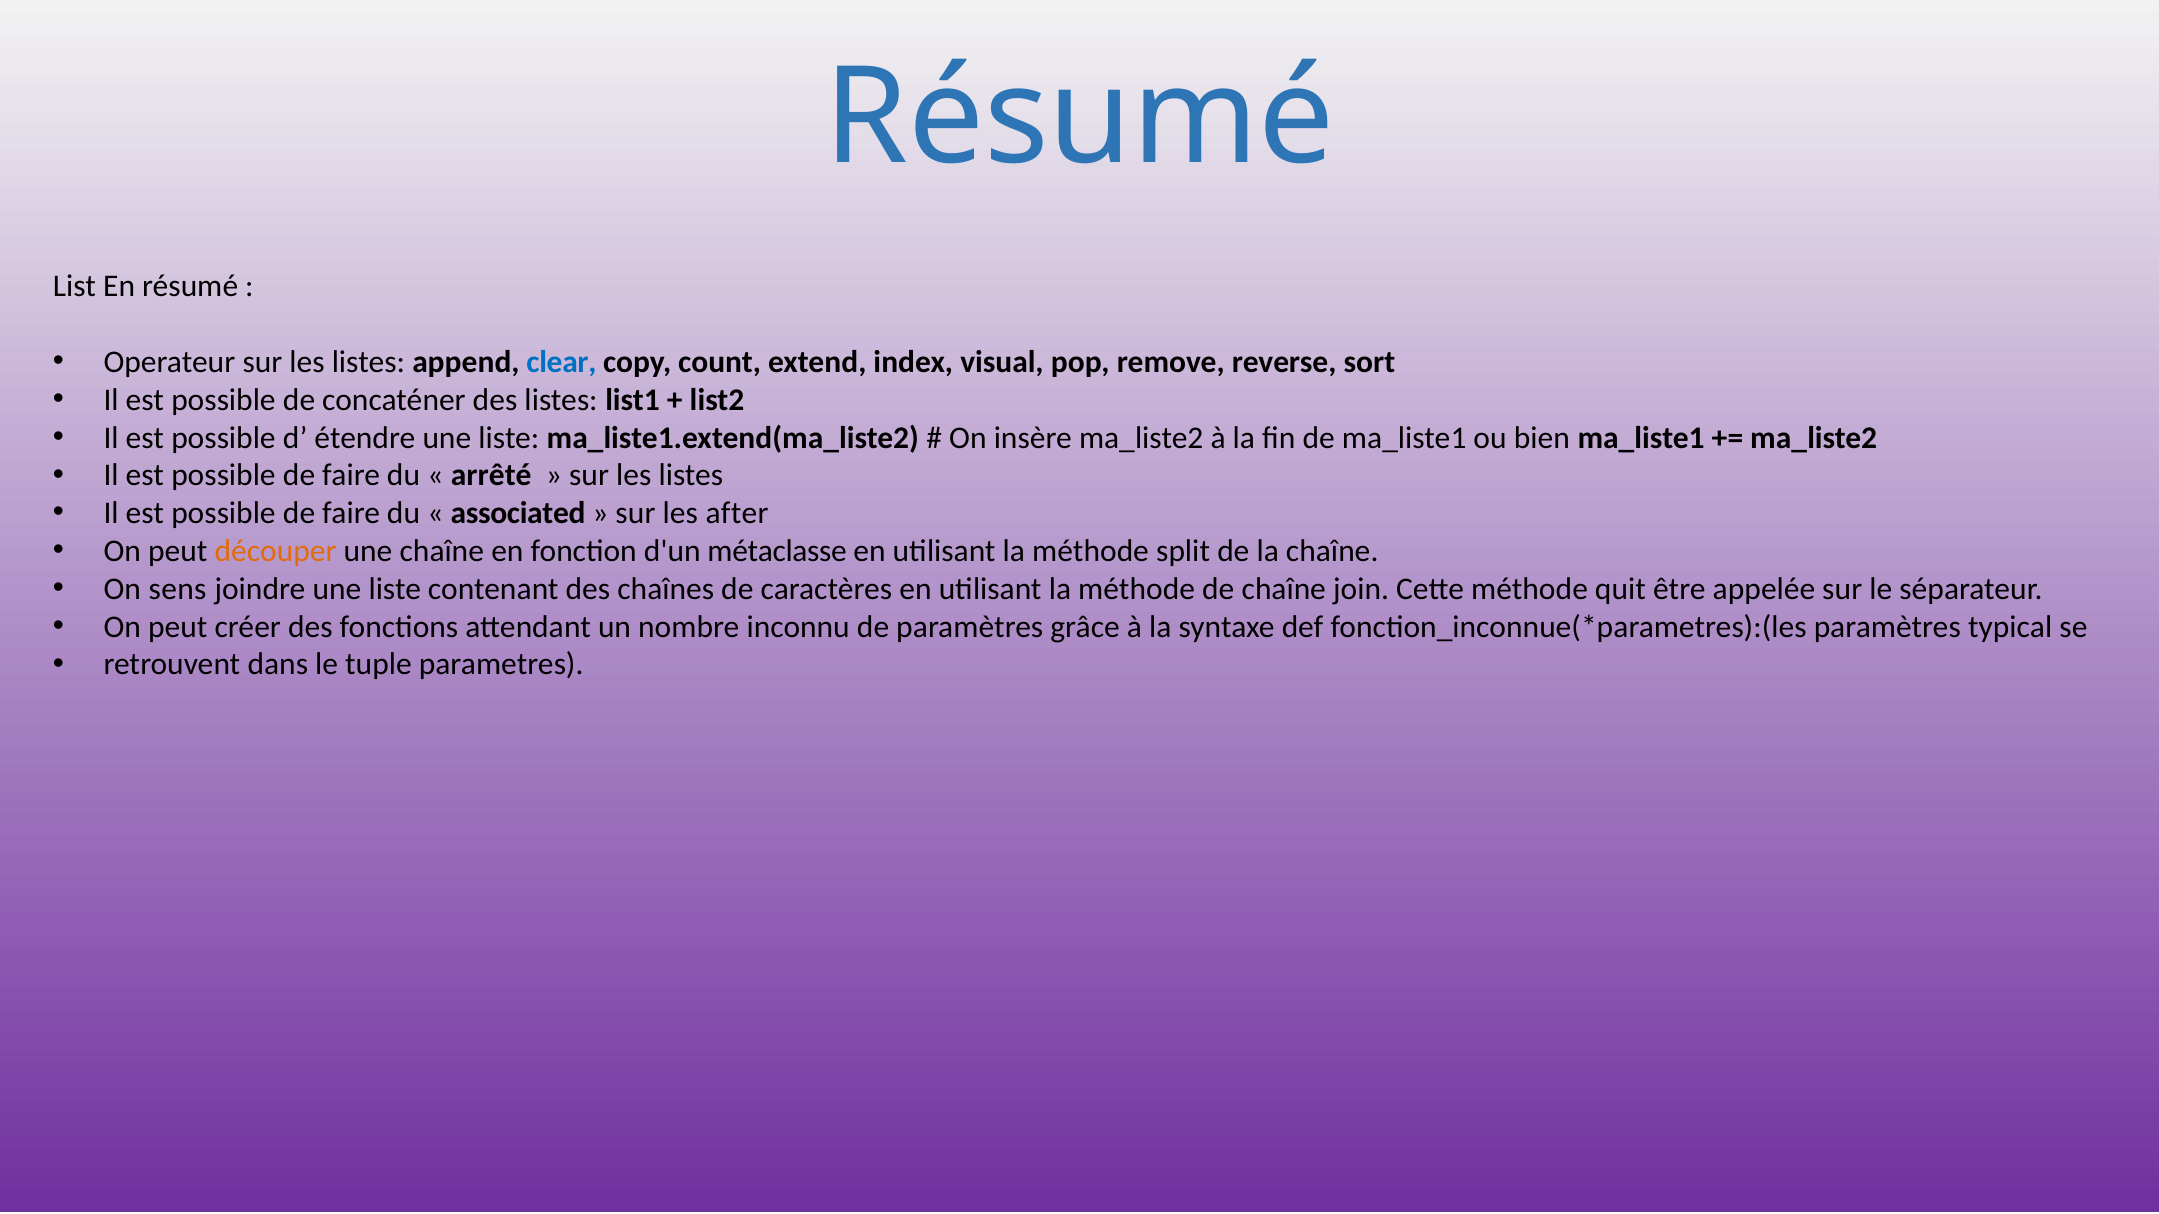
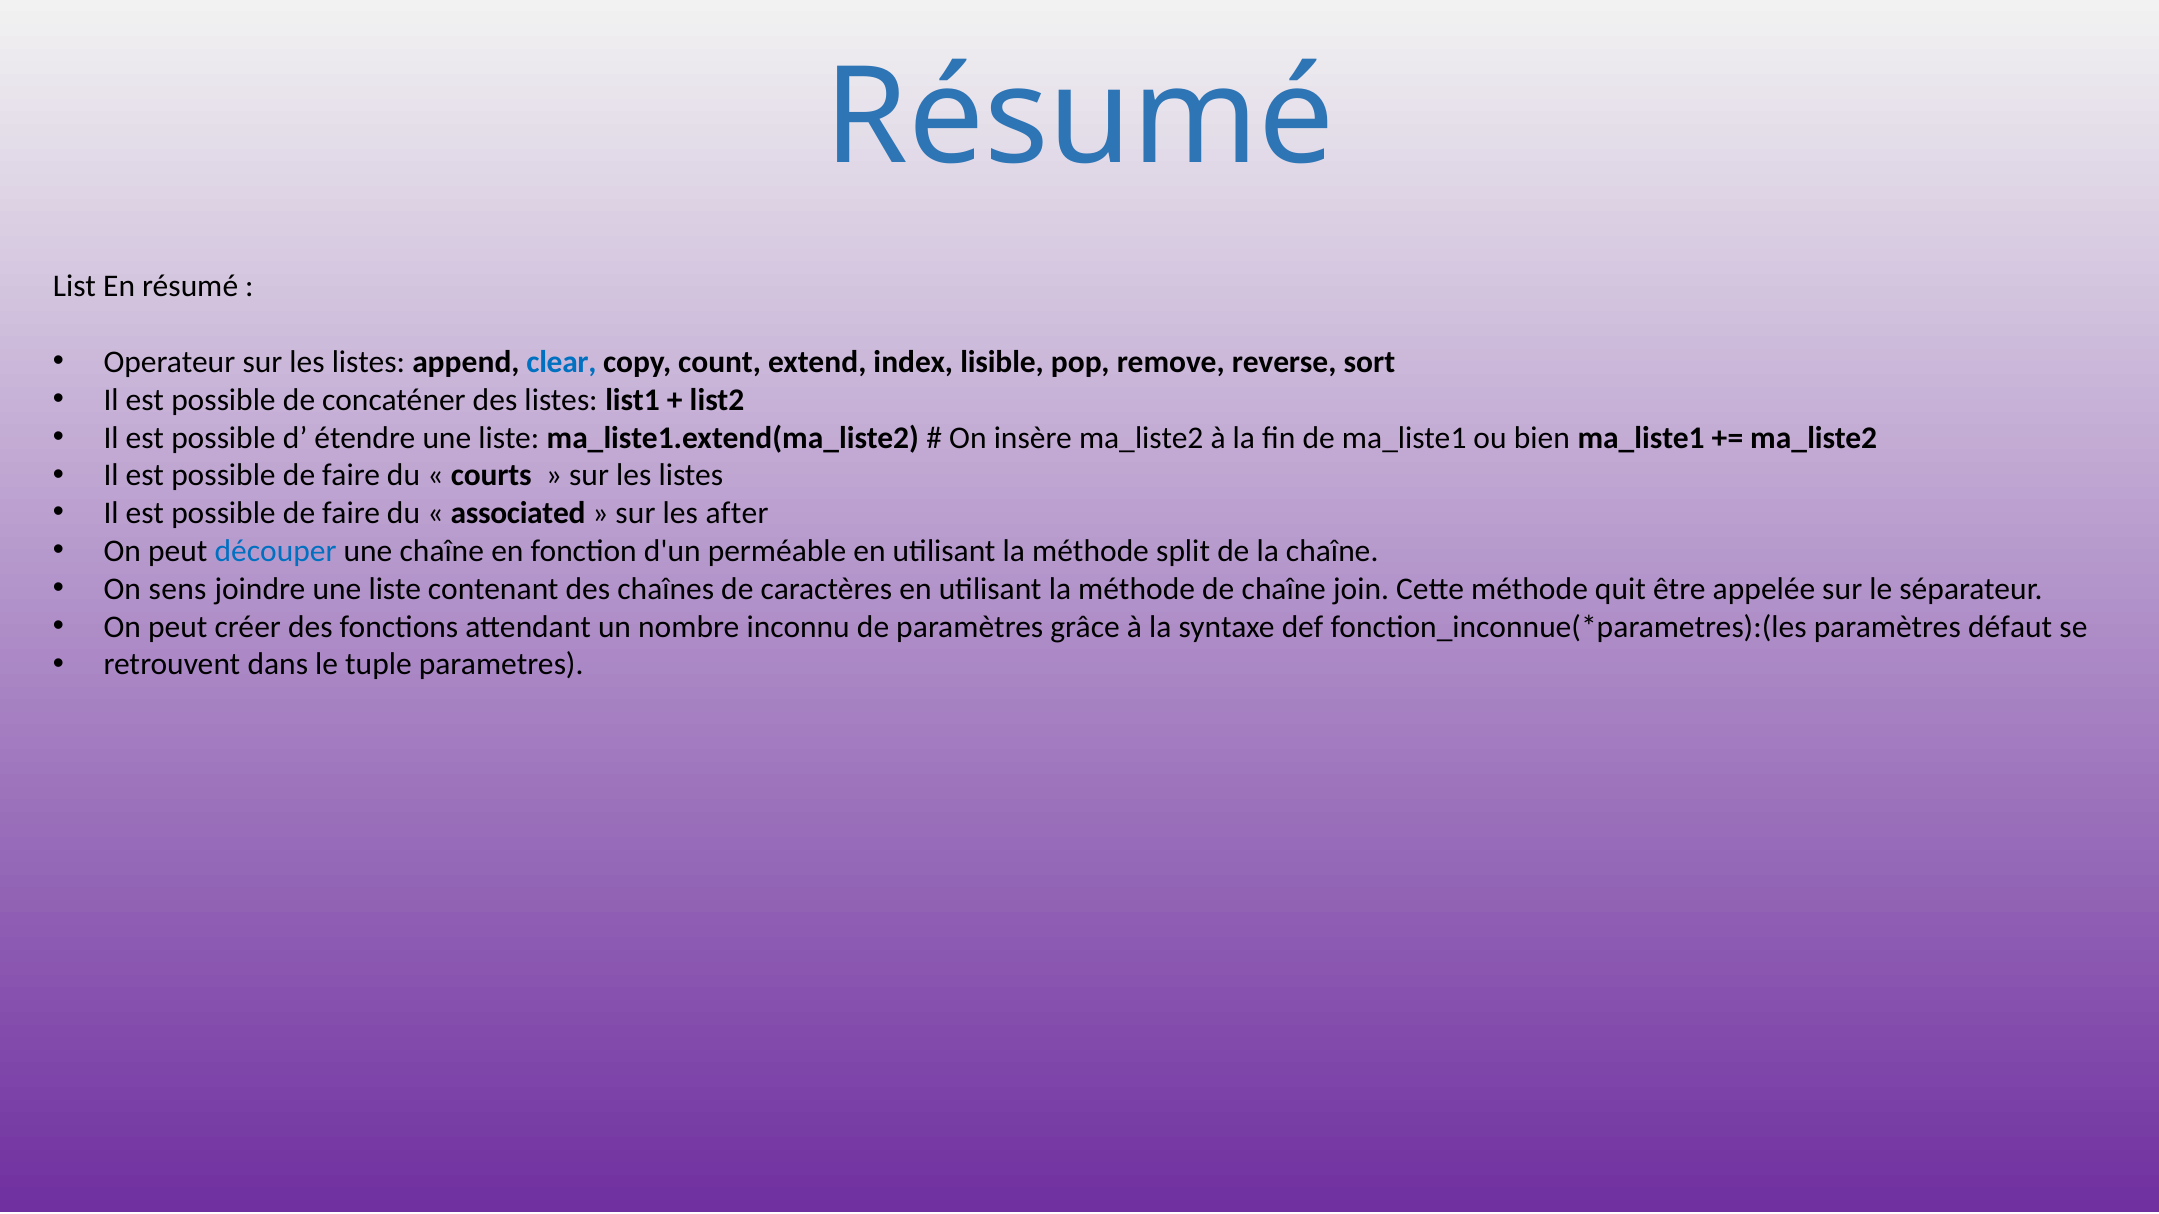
visual: visual -> lisible
arrêté: arrêté -> courts
découper colour: orange -> blue
métaclasse: métaclasse -> perméable
typical: typical -> défaut
